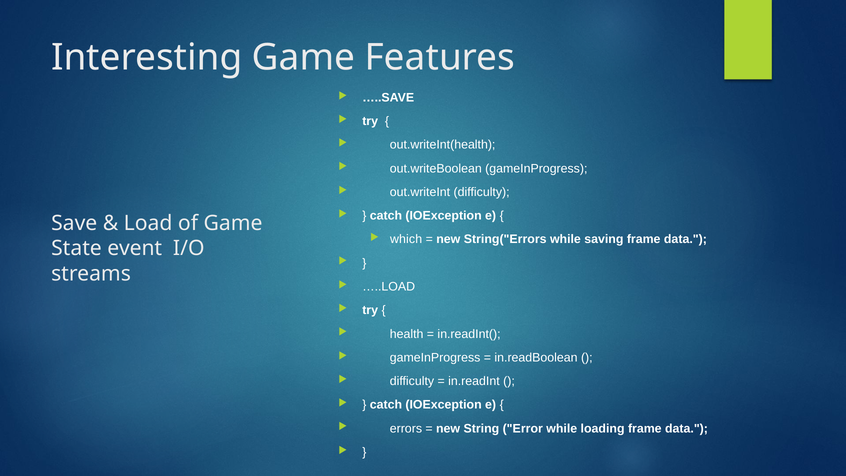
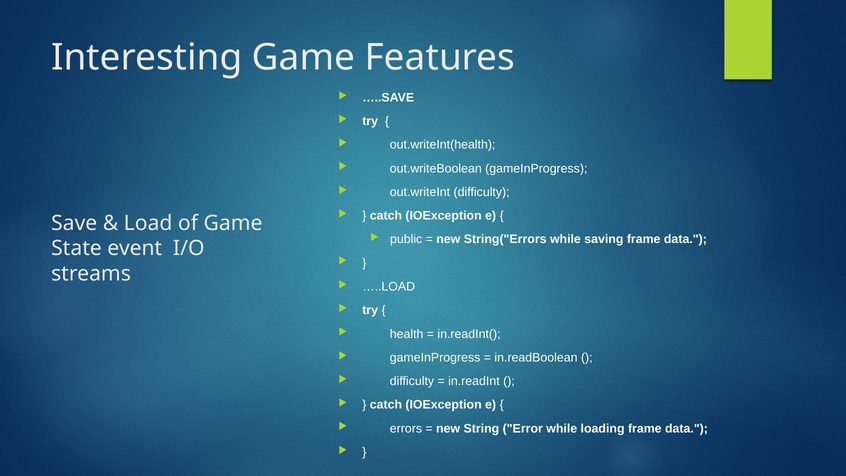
which: which -> public
